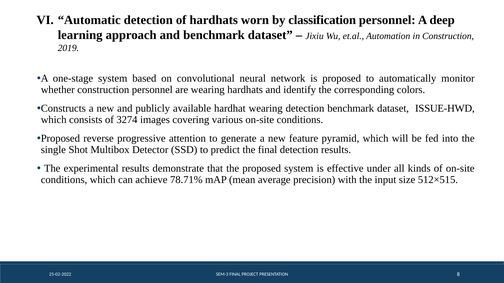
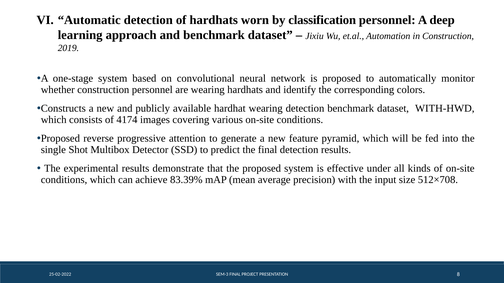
ISSUE-HWD: ISSUE-HWD -> WITH-HWD
3274: 3274 -> 4174
78.71%: 78.71% -> 83.39%
512×515: 512×515 -> 512×708
